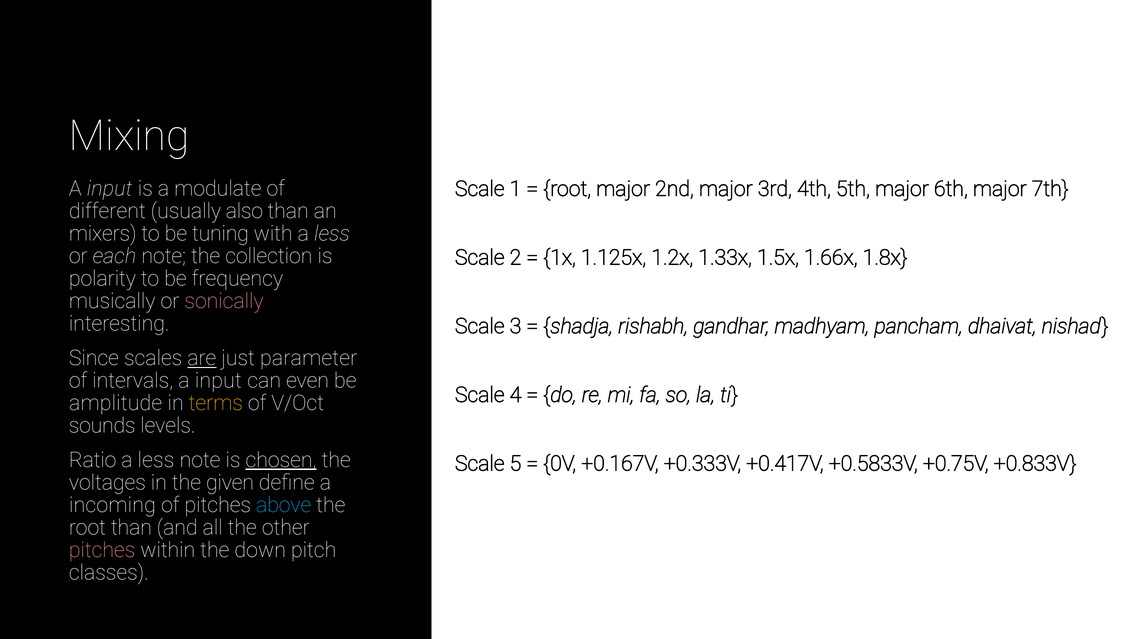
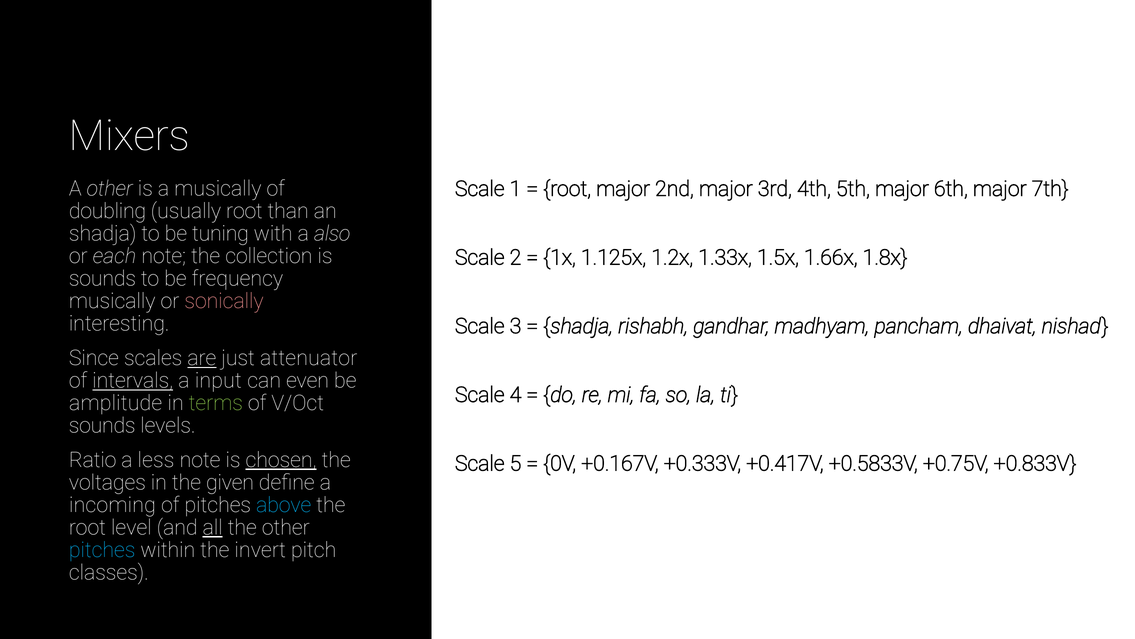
Mixing: Mixing -> Mixers
input at (110, 189): input -> other
a modulate: modulate -> musically
different: different -> doubling
usually also: also -> root
mixers at (103, 234): mixers -> shadja
with a less: less -> also
polarity at (102, 279): polarity -> sounds
parameter: parameter -> attenuator
intervals underline: none -> present
terms colour: yellow -> light green
root than: than -> level
all underline: none -> present
pitches at (102, 550) colour: pink -> light blue
down: down -> invert
